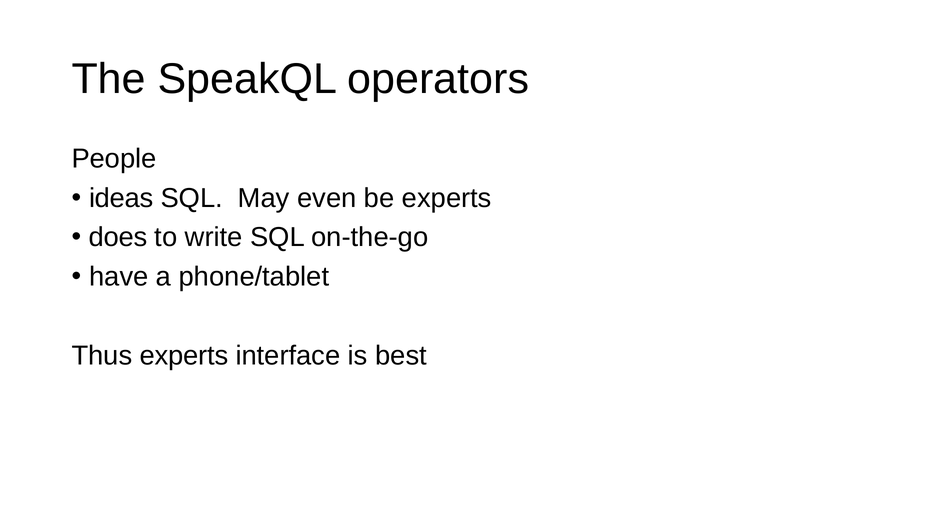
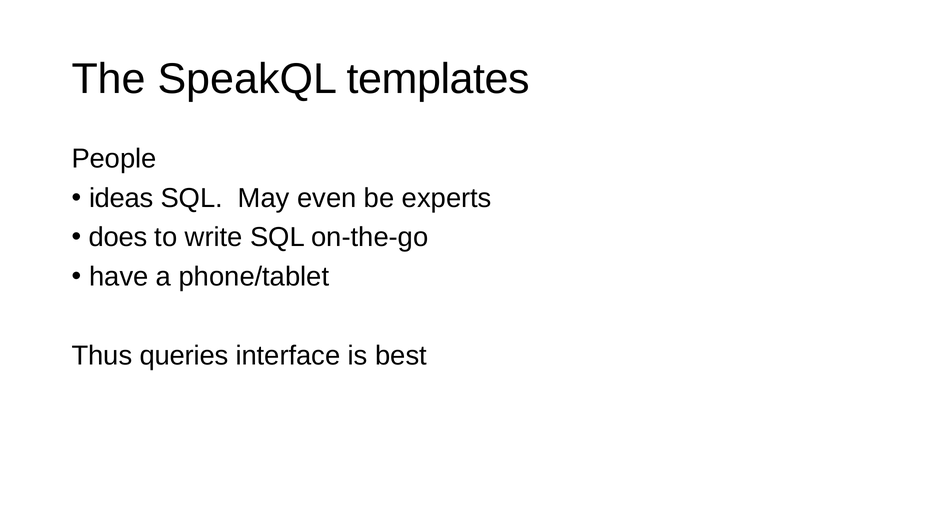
operators: operators -> templates
Thus experts: experts -> queries
